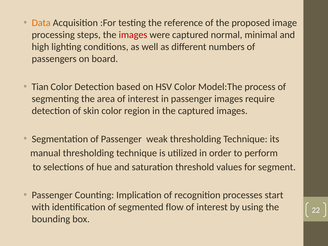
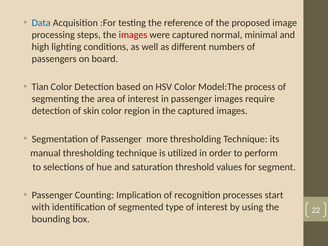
Data colour: orange -> blue
weak: weak -> more
flow: flow -> type
